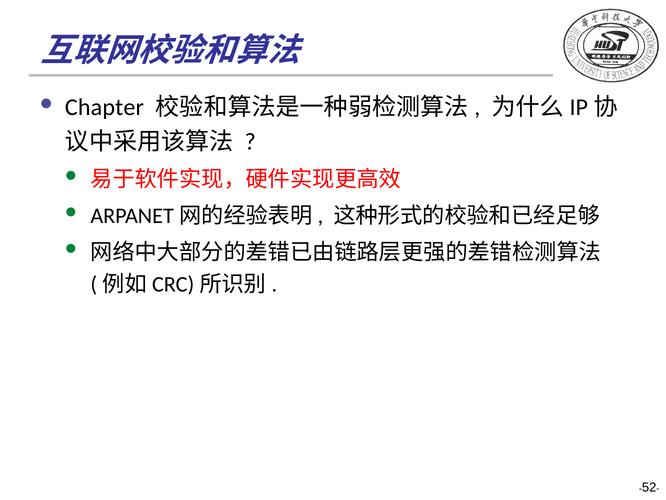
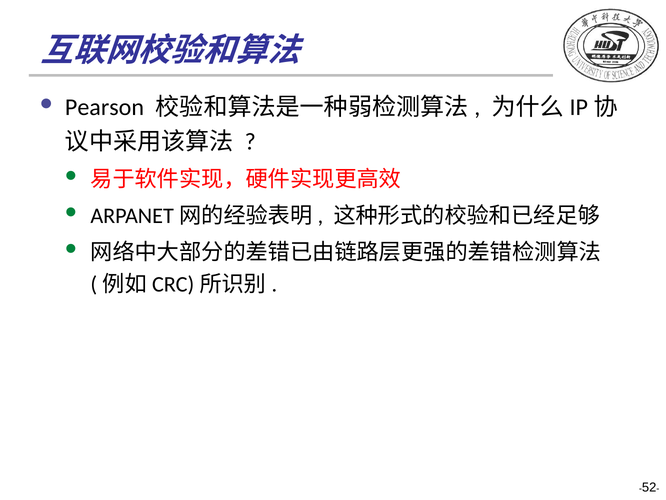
Chapter: Chapter -> Pearson
